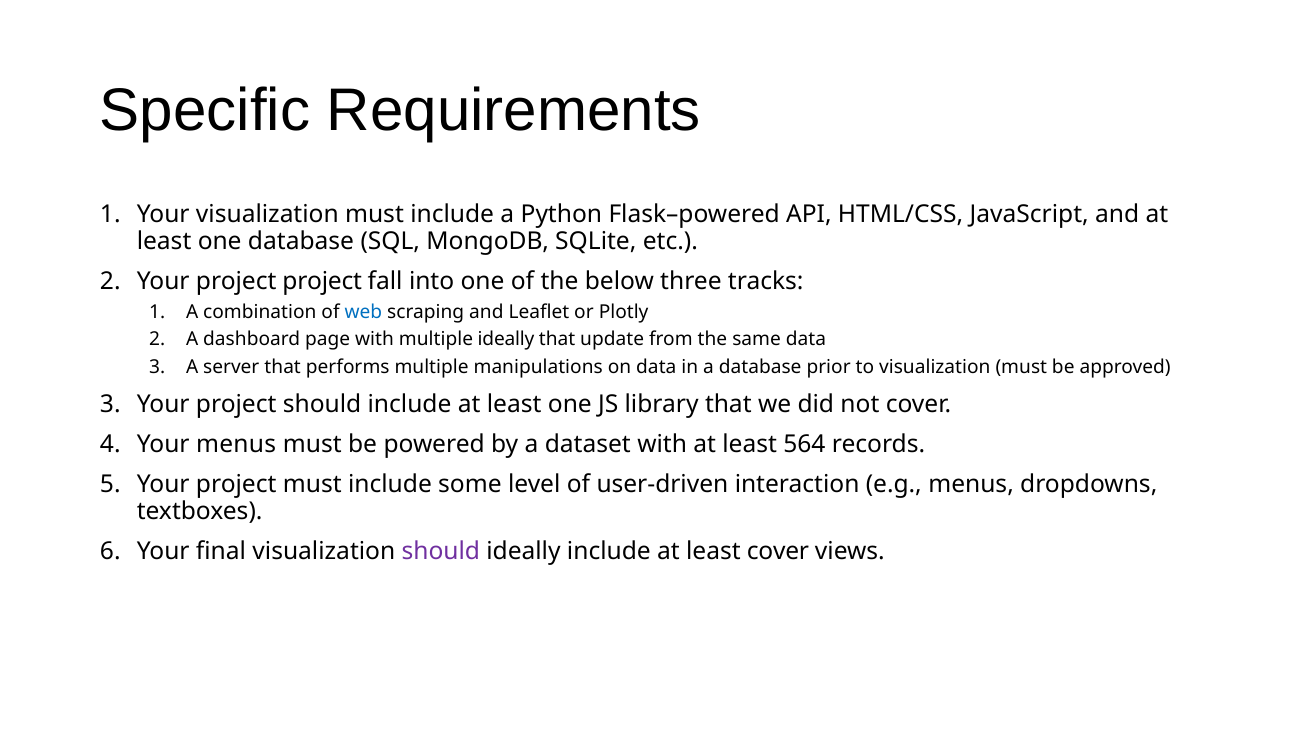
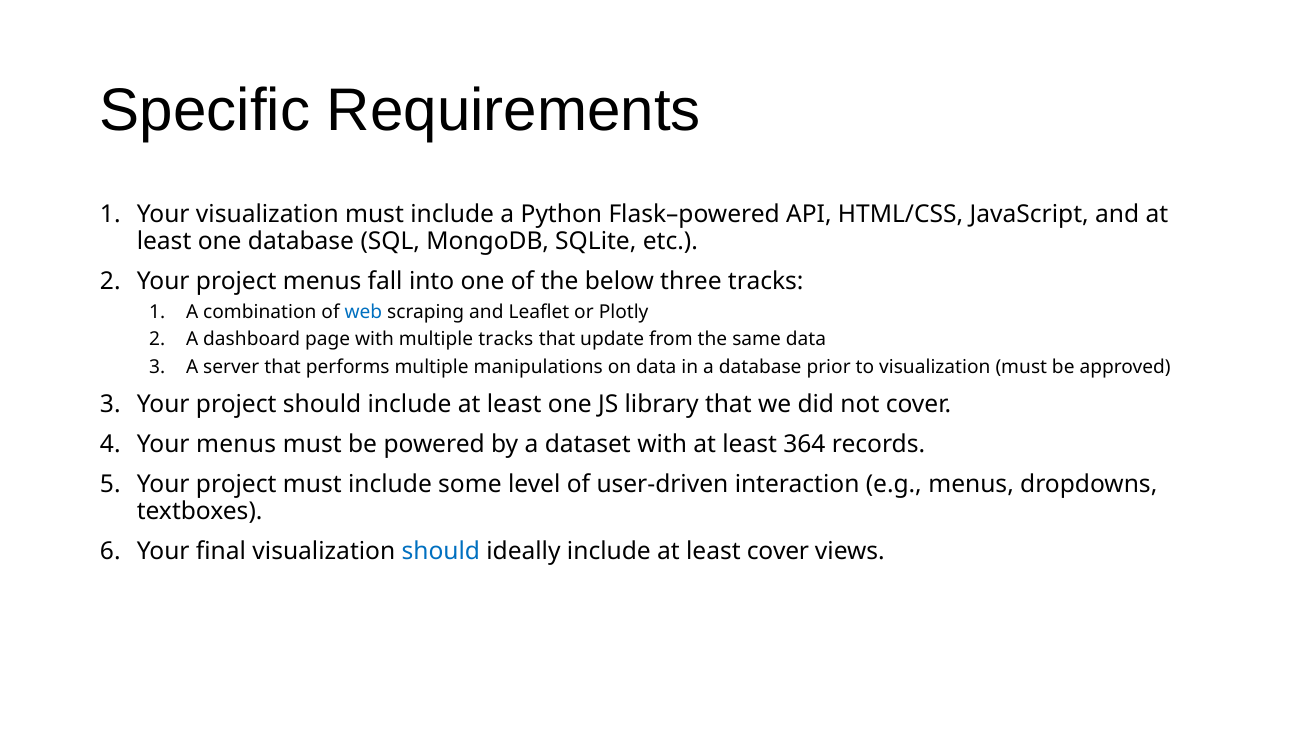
project project: project -> menus
multiple ideally: ideally -> tracks
564: 564 -> 364
should at (441, 551) colour: purple -> blue
